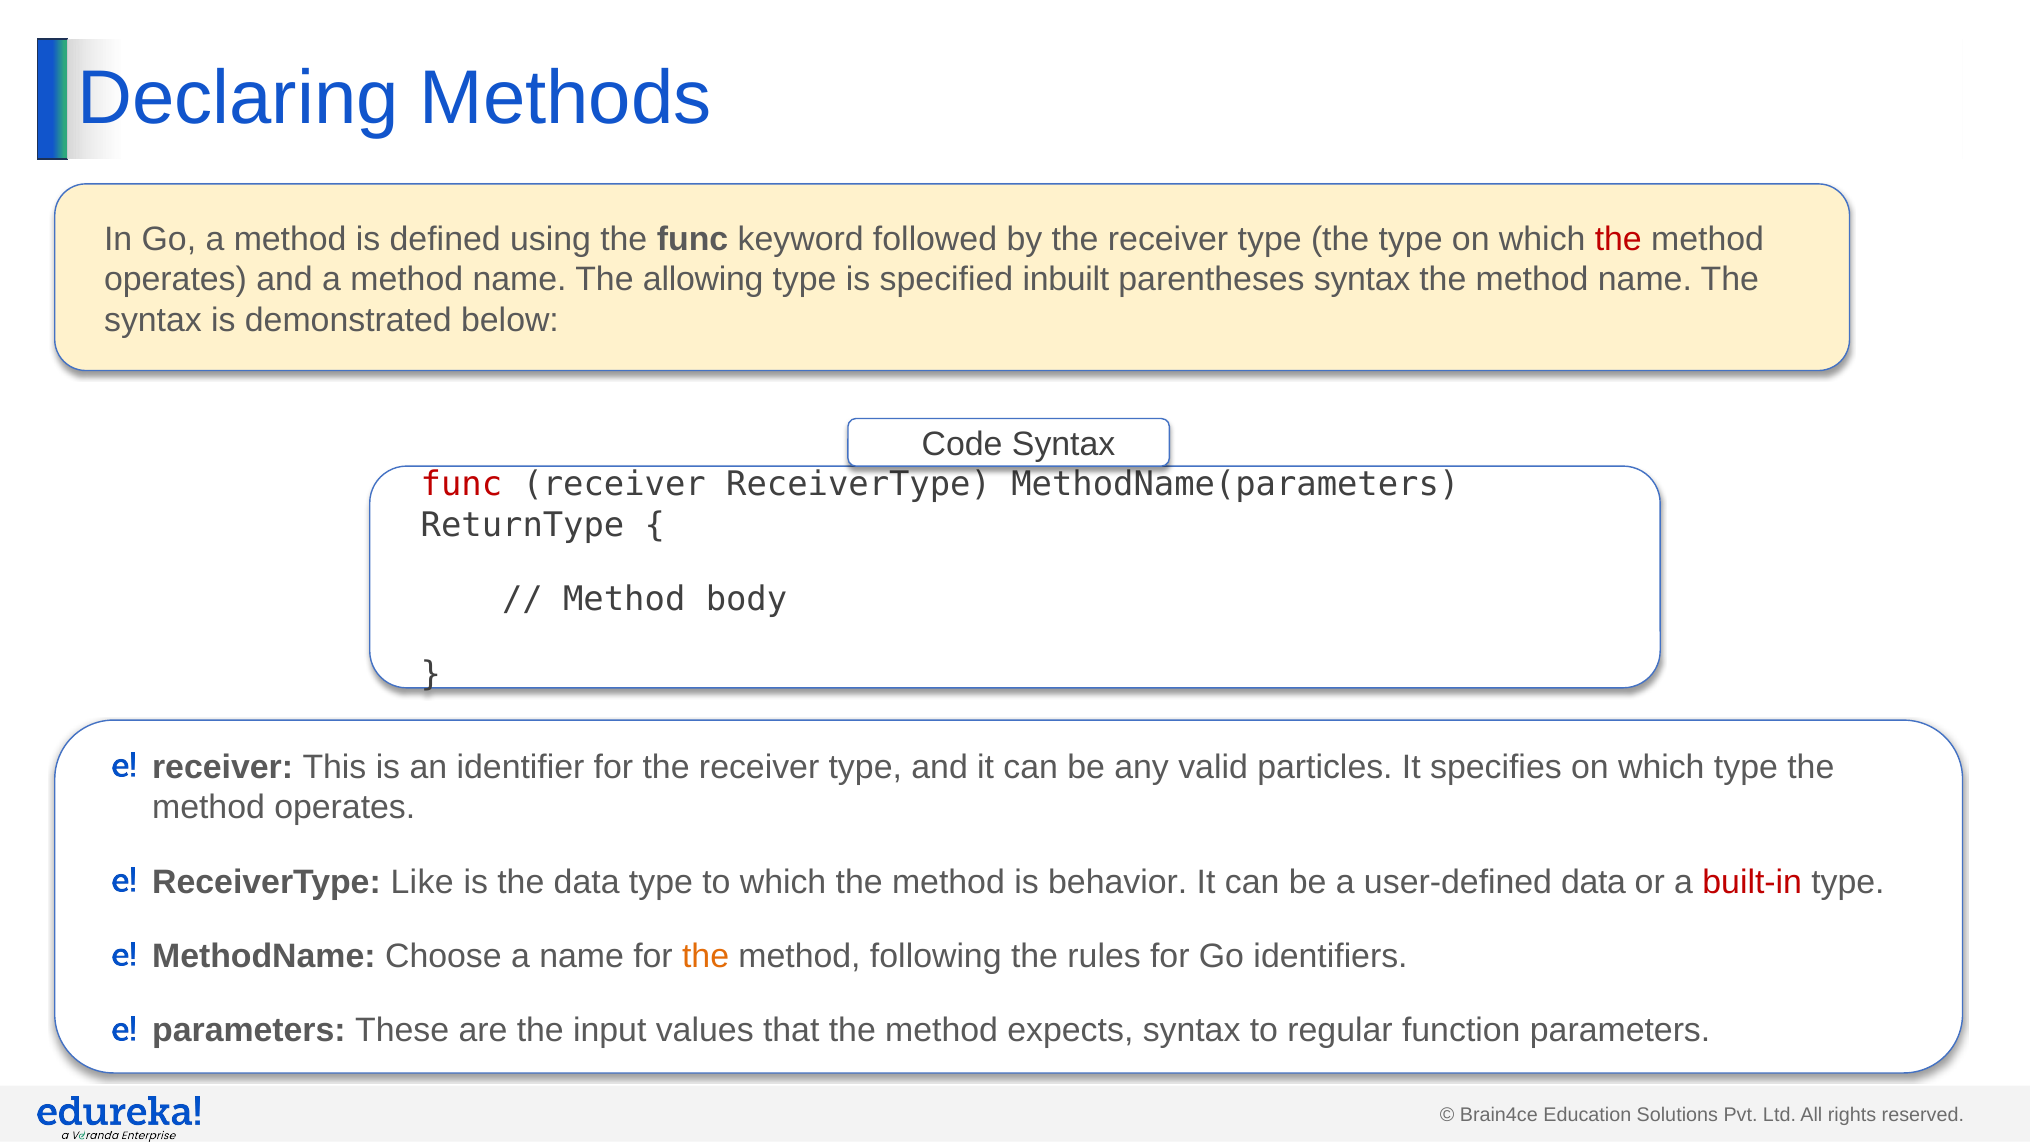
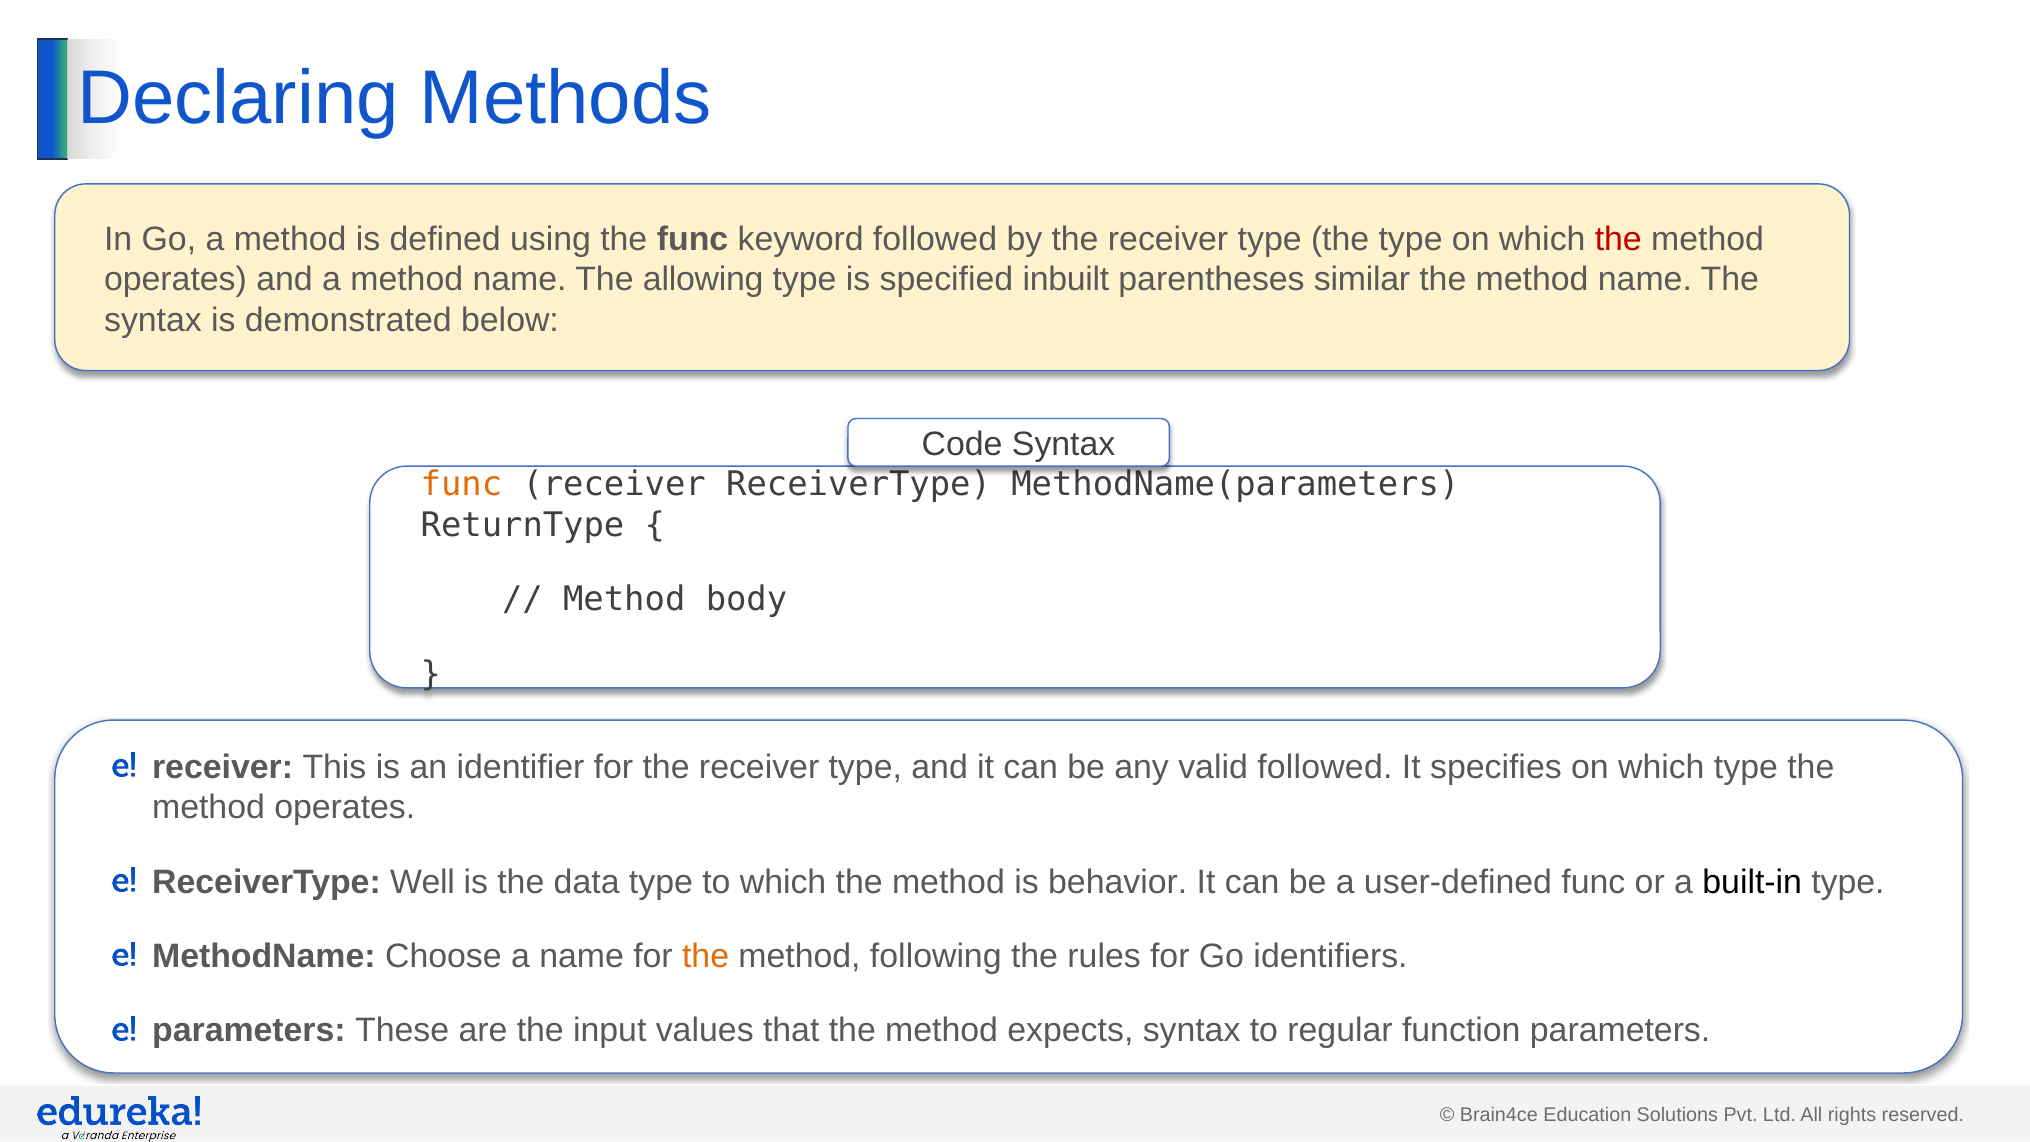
parentheses syntax: syntax -> similar
func at (461, 485) colour: red -> orange
valid particles: particles -> followed
Like: Like -> Well
user-defined data: data -> func
built-in colour: red -> black
